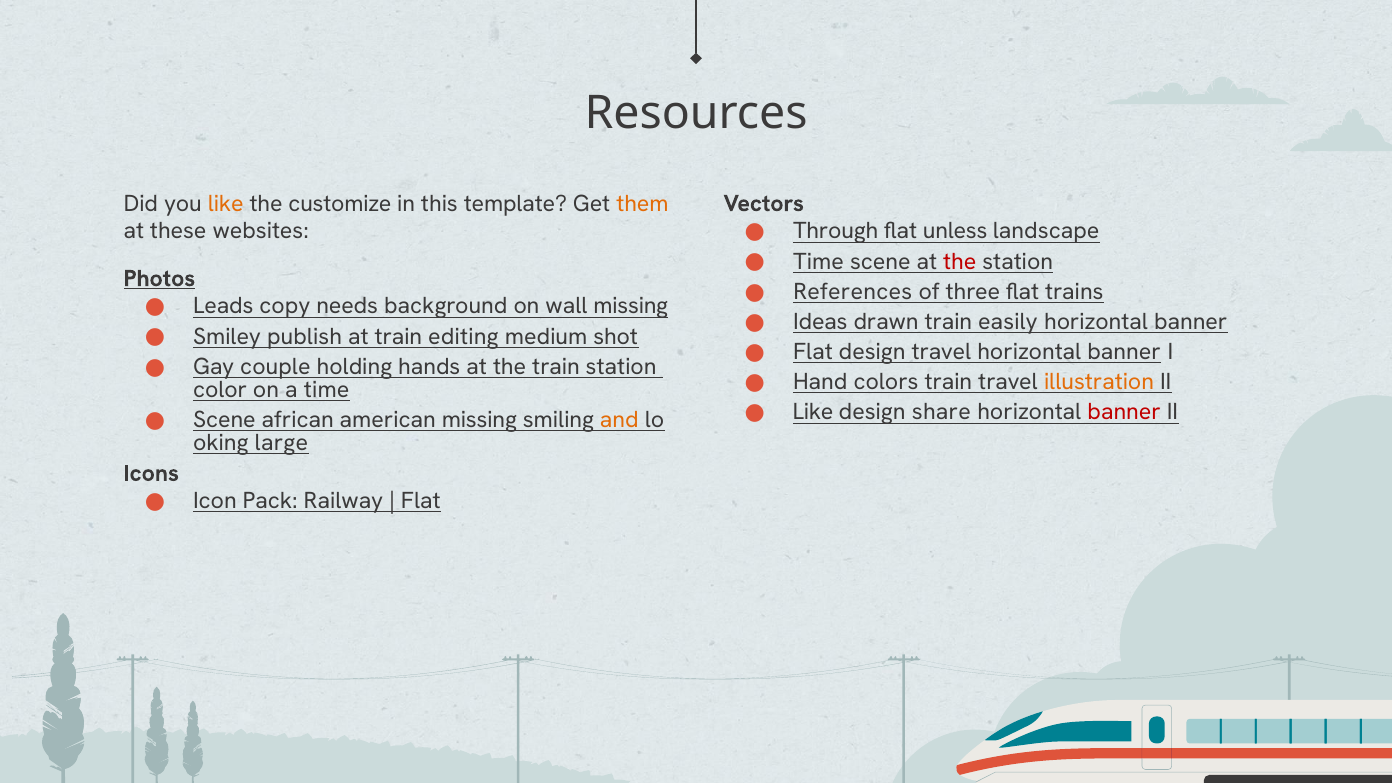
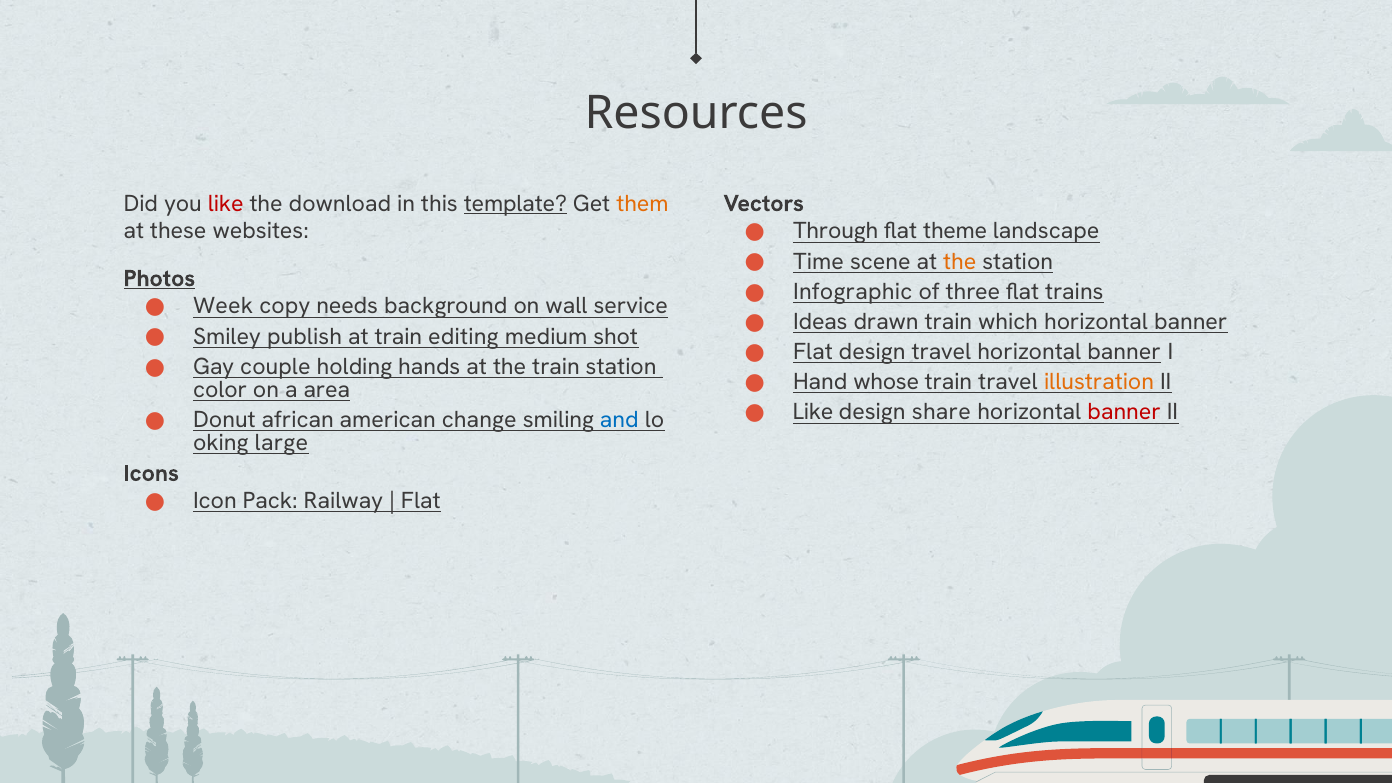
like at (226, 203) colour: orange -> red
customize: customize -> download
template underline: none -> present
unless: unless -> theme
the at (960, 261) colour: red -> orange
References: References -> Infographic
Leads: Leads -> Week
wall missing: missing -> service
easily: easily -> which
colors: colors -> whose
a time: time -> area
Scene at (224, 420): Scene -> Donut
american missing: missing -> change
and colour: orange -> blue
